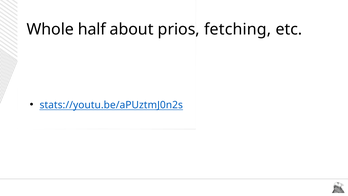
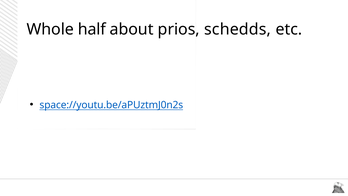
fetching: fetching -> schedds
stats://youtu.be/aPUztmJ0n2s: stats://youtu.be/aPUztmJ0n2s -> space://youtu.be/aPUztmJ0n2s
